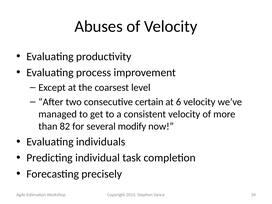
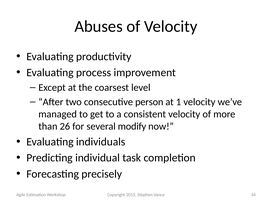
certain: certain -> person
6: 6 -> 1
82: 82 -> 26
